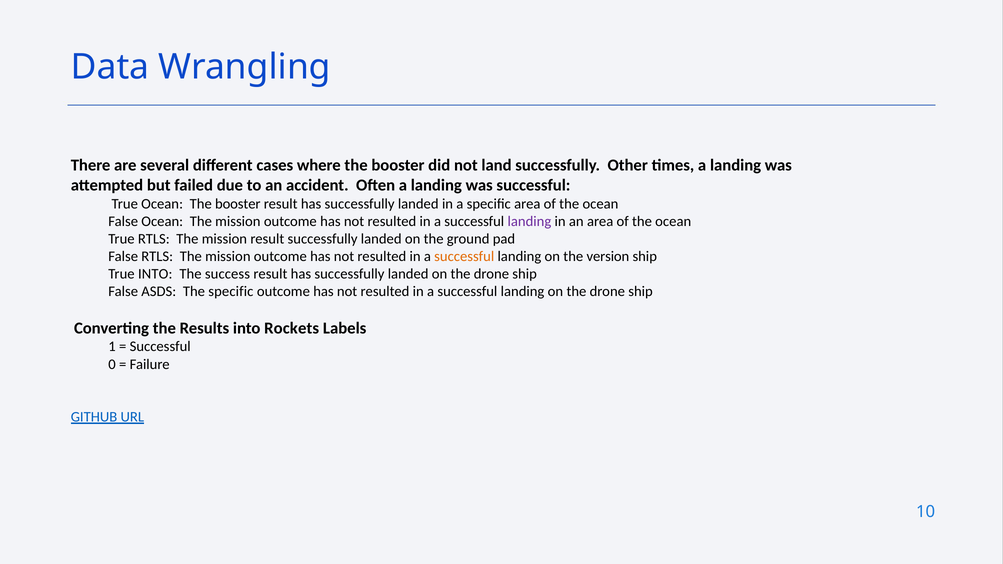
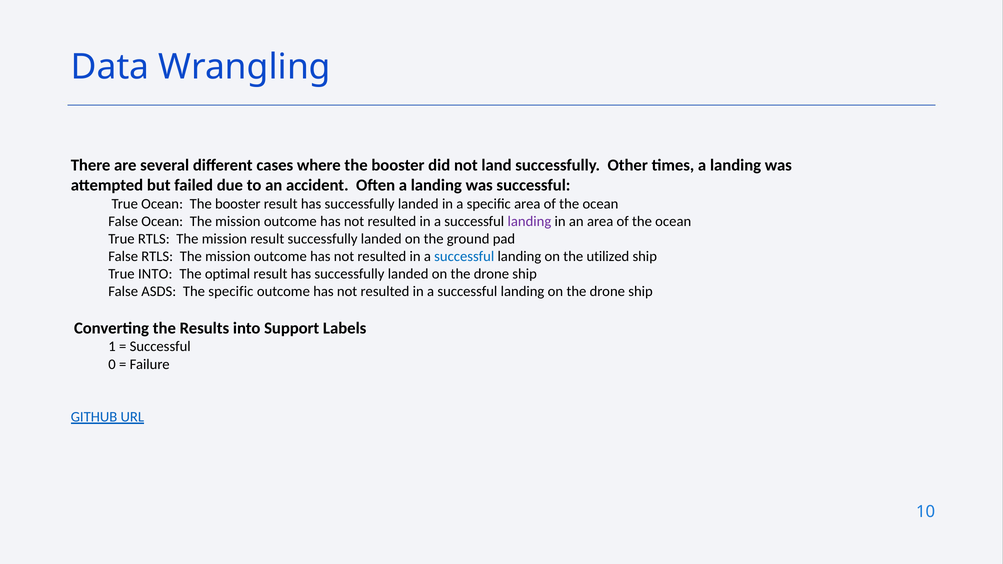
successful at (464, 256) colour: orange -> blue
version: version -> utilized
success: success -> optimal
Rockets: Rockets -> Support
